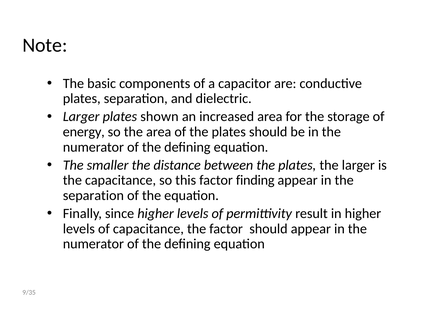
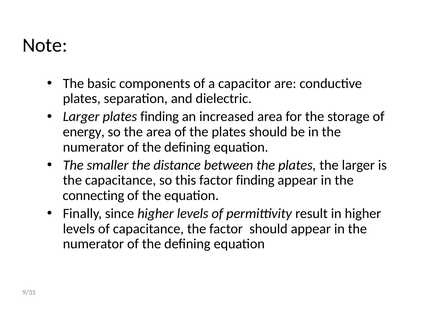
plates shown: shown -> finding
separation at (93, 195): separation -> connecting
